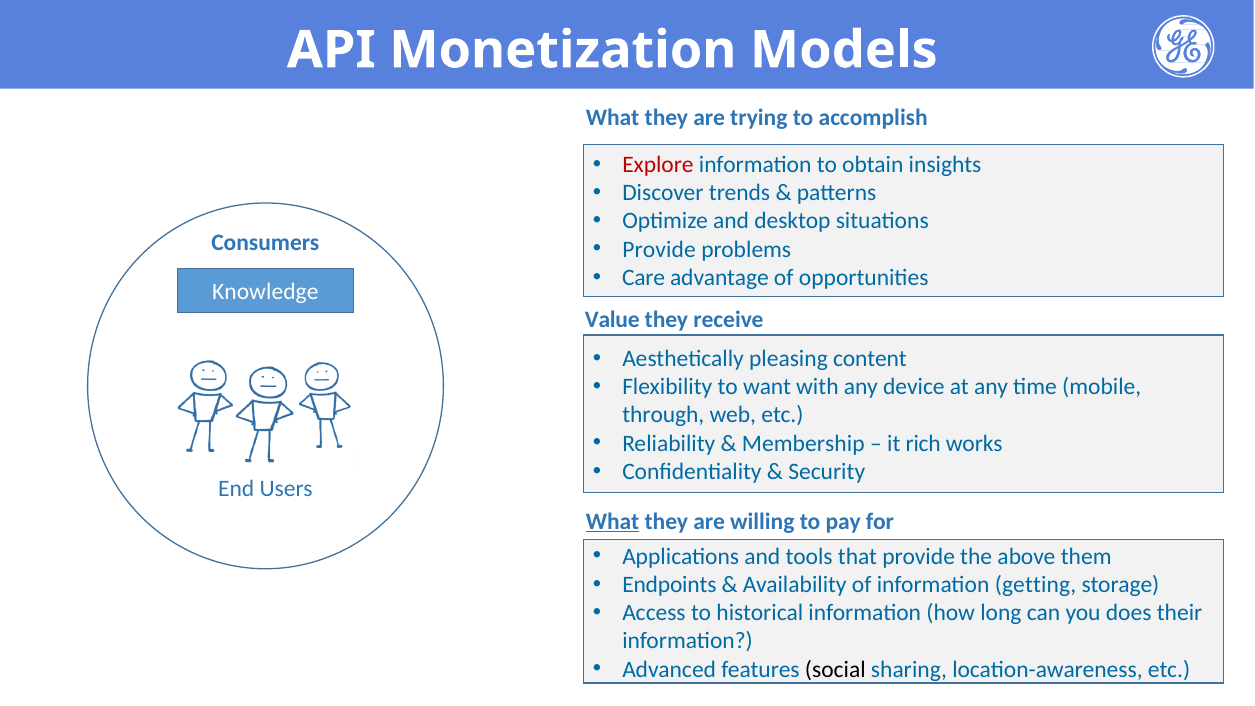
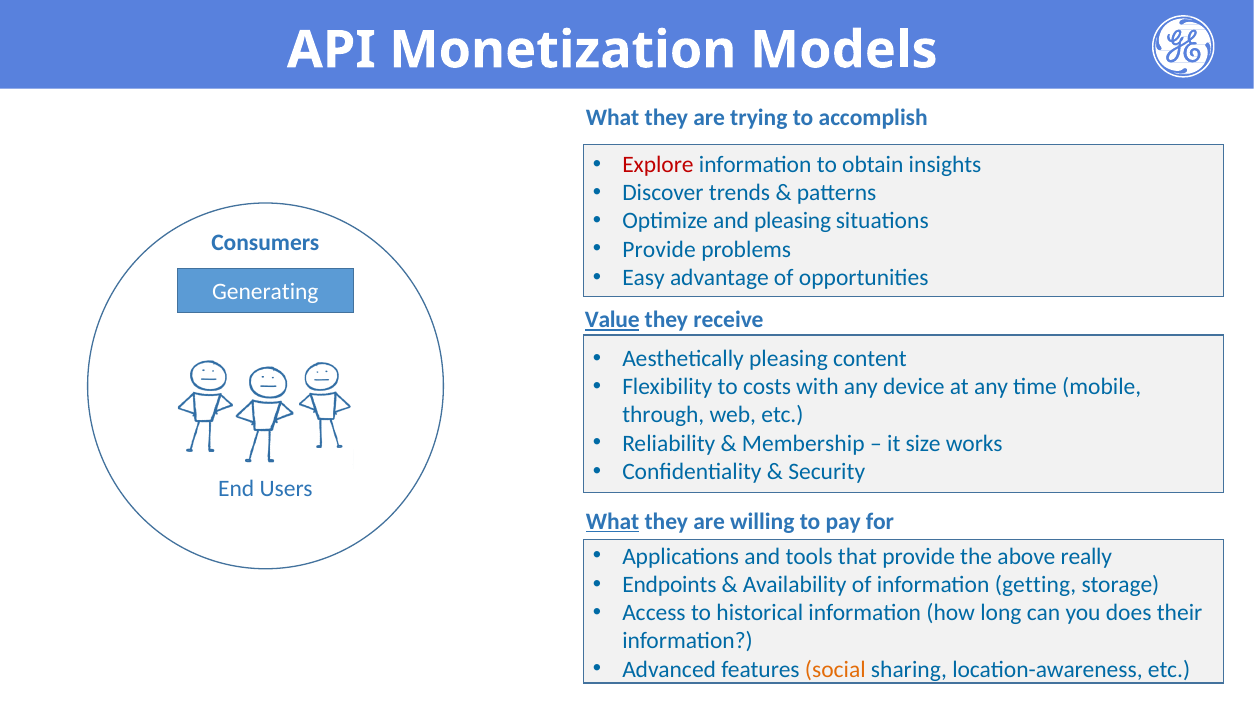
and desktop: desktop -> pleasing
Care: Care -> Easy
Knowledge: Knowledge -> Generating
Value underline: none -> present
want: want -> costs
rich: rich -> size
them: them -> really
social colour: black -> orange
